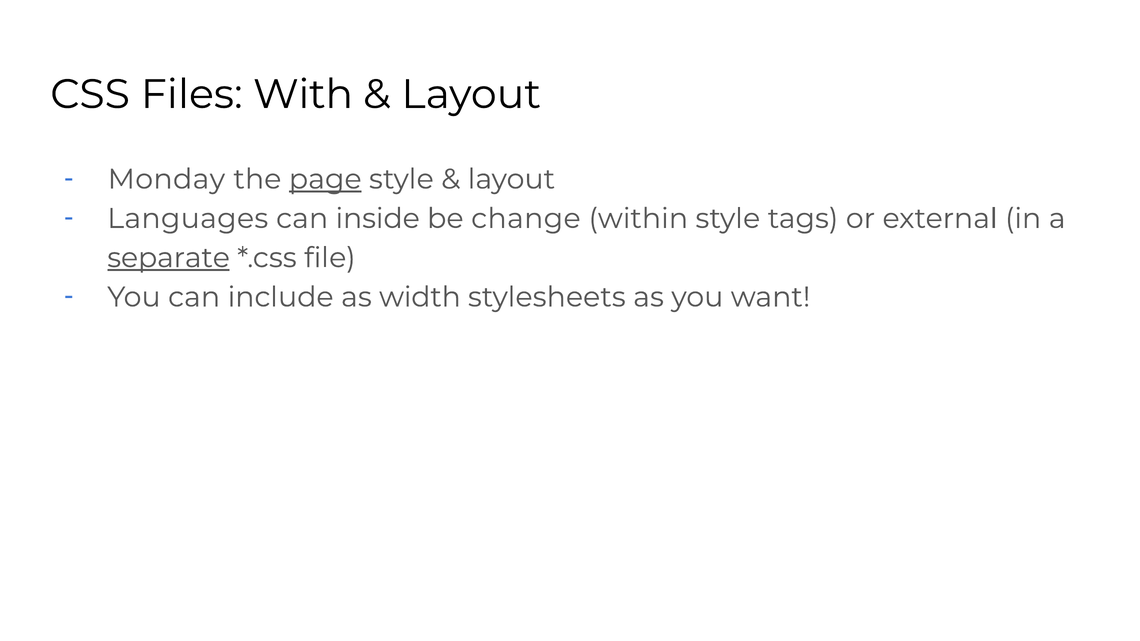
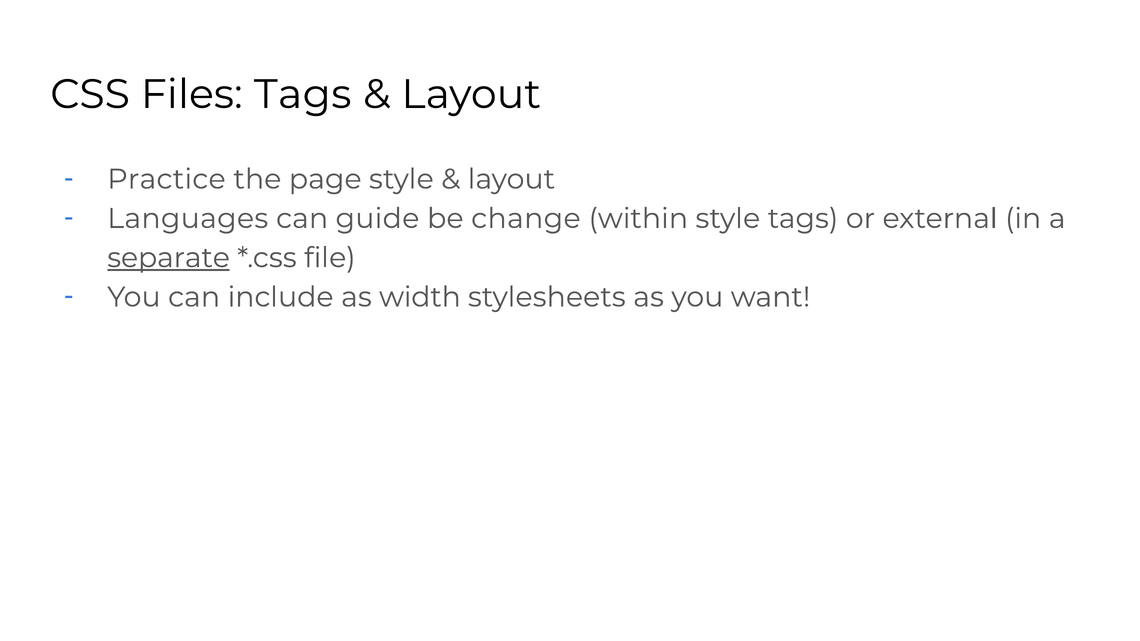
Files With: With -> Tags
Monday: Monday -> Practice
page underline: present -> none
inside: inside -> guide
